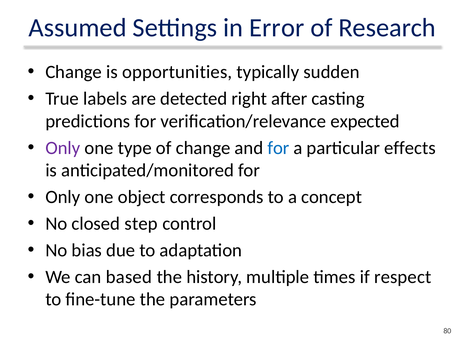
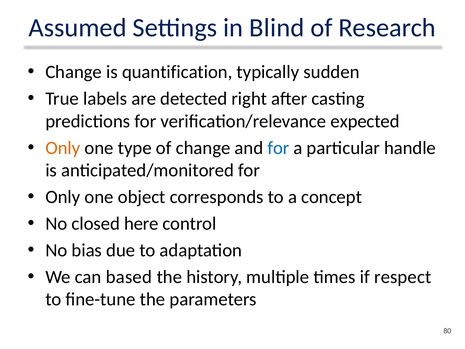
Error: Error -> Blind
opportunities: opportunities -> quantification
Only at (63, 148) colour: purple -> orange
effects: effects -> handle
step: step -> here
